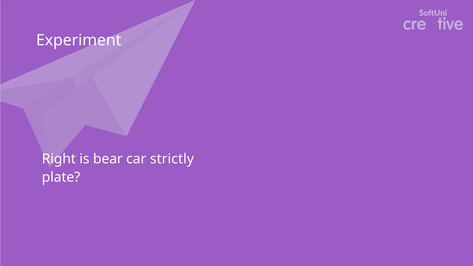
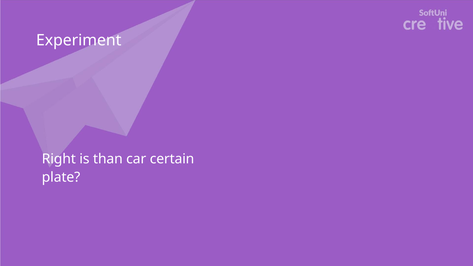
bear: bear -> than
strictly: strictly -> certain
